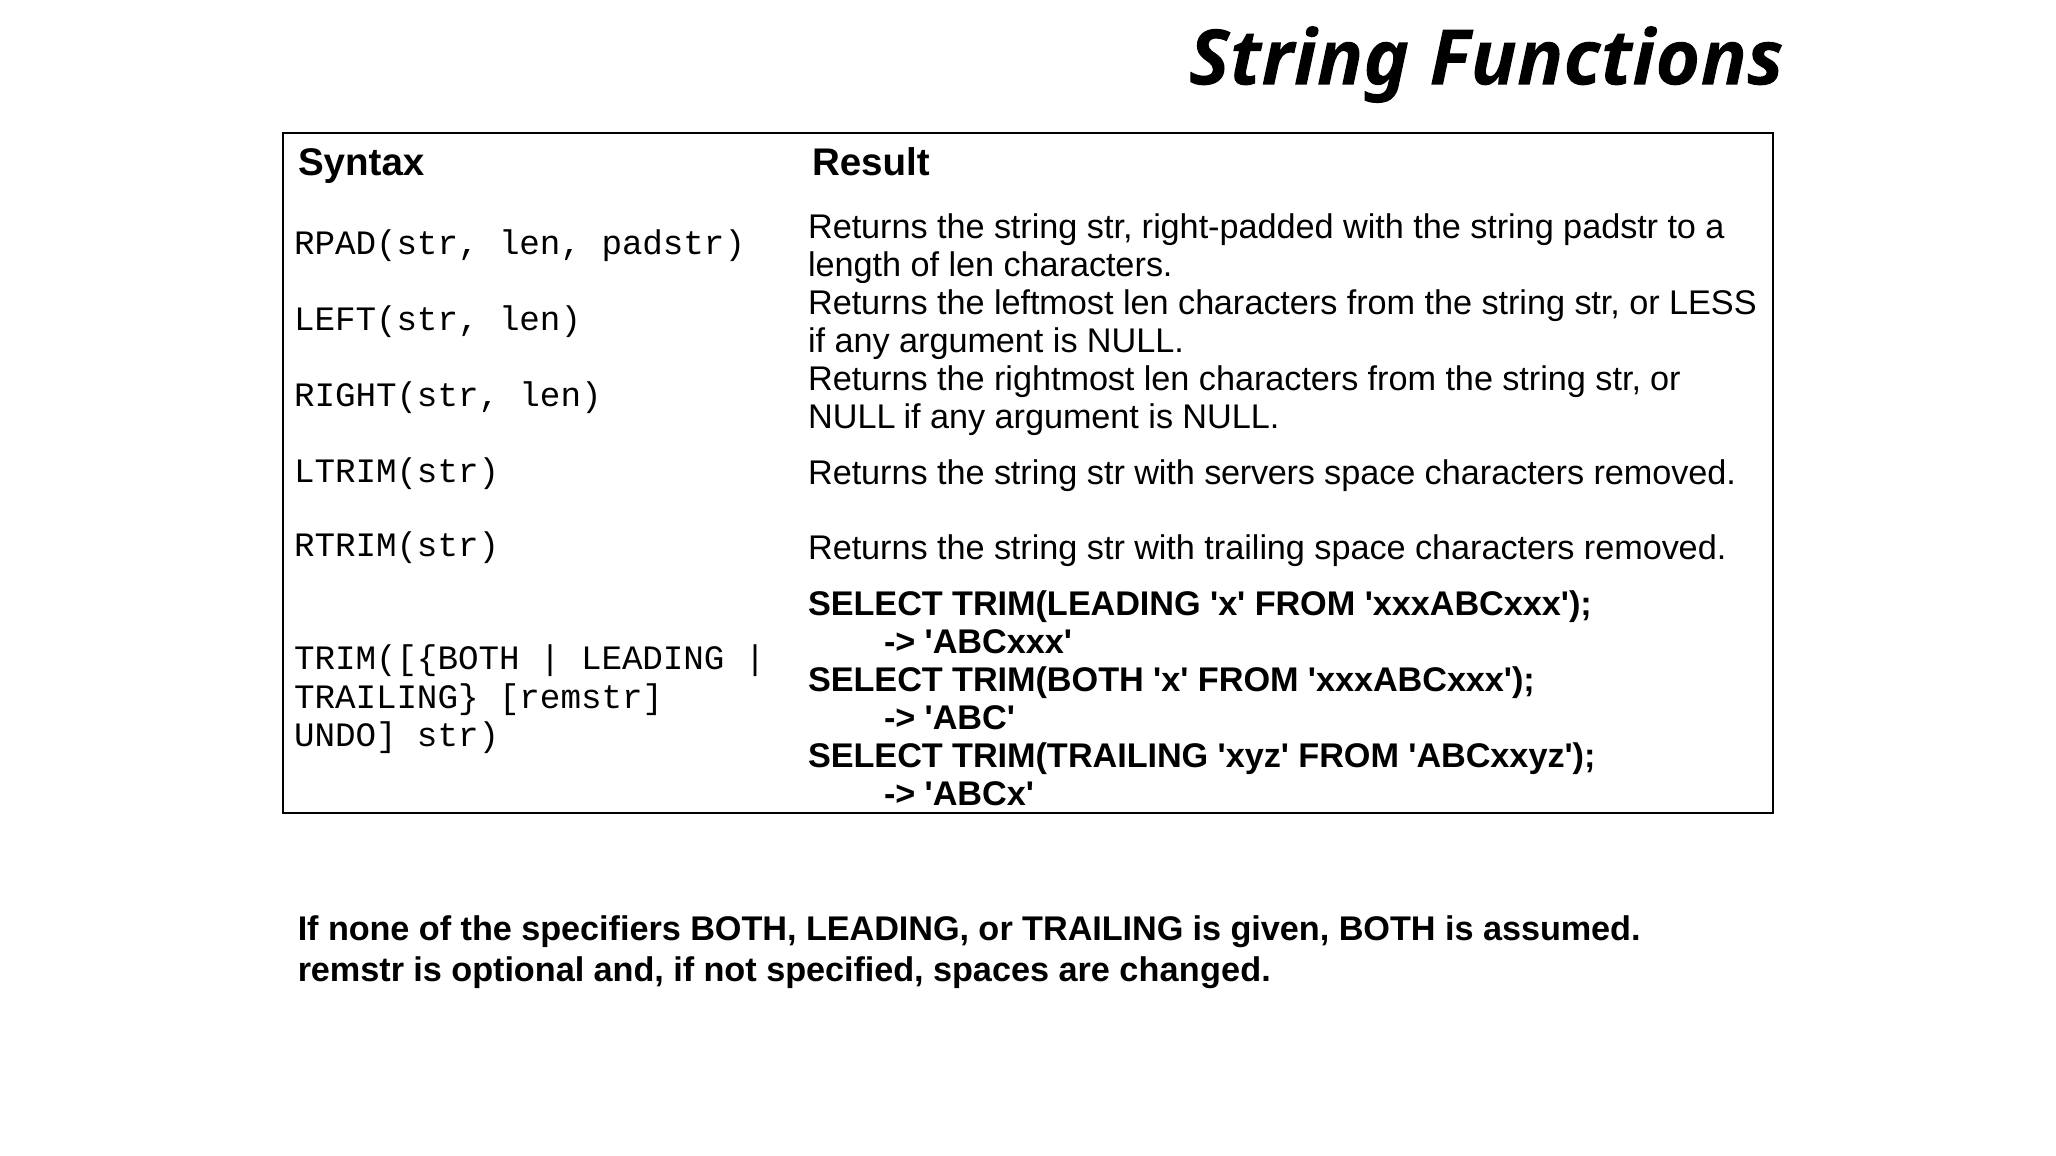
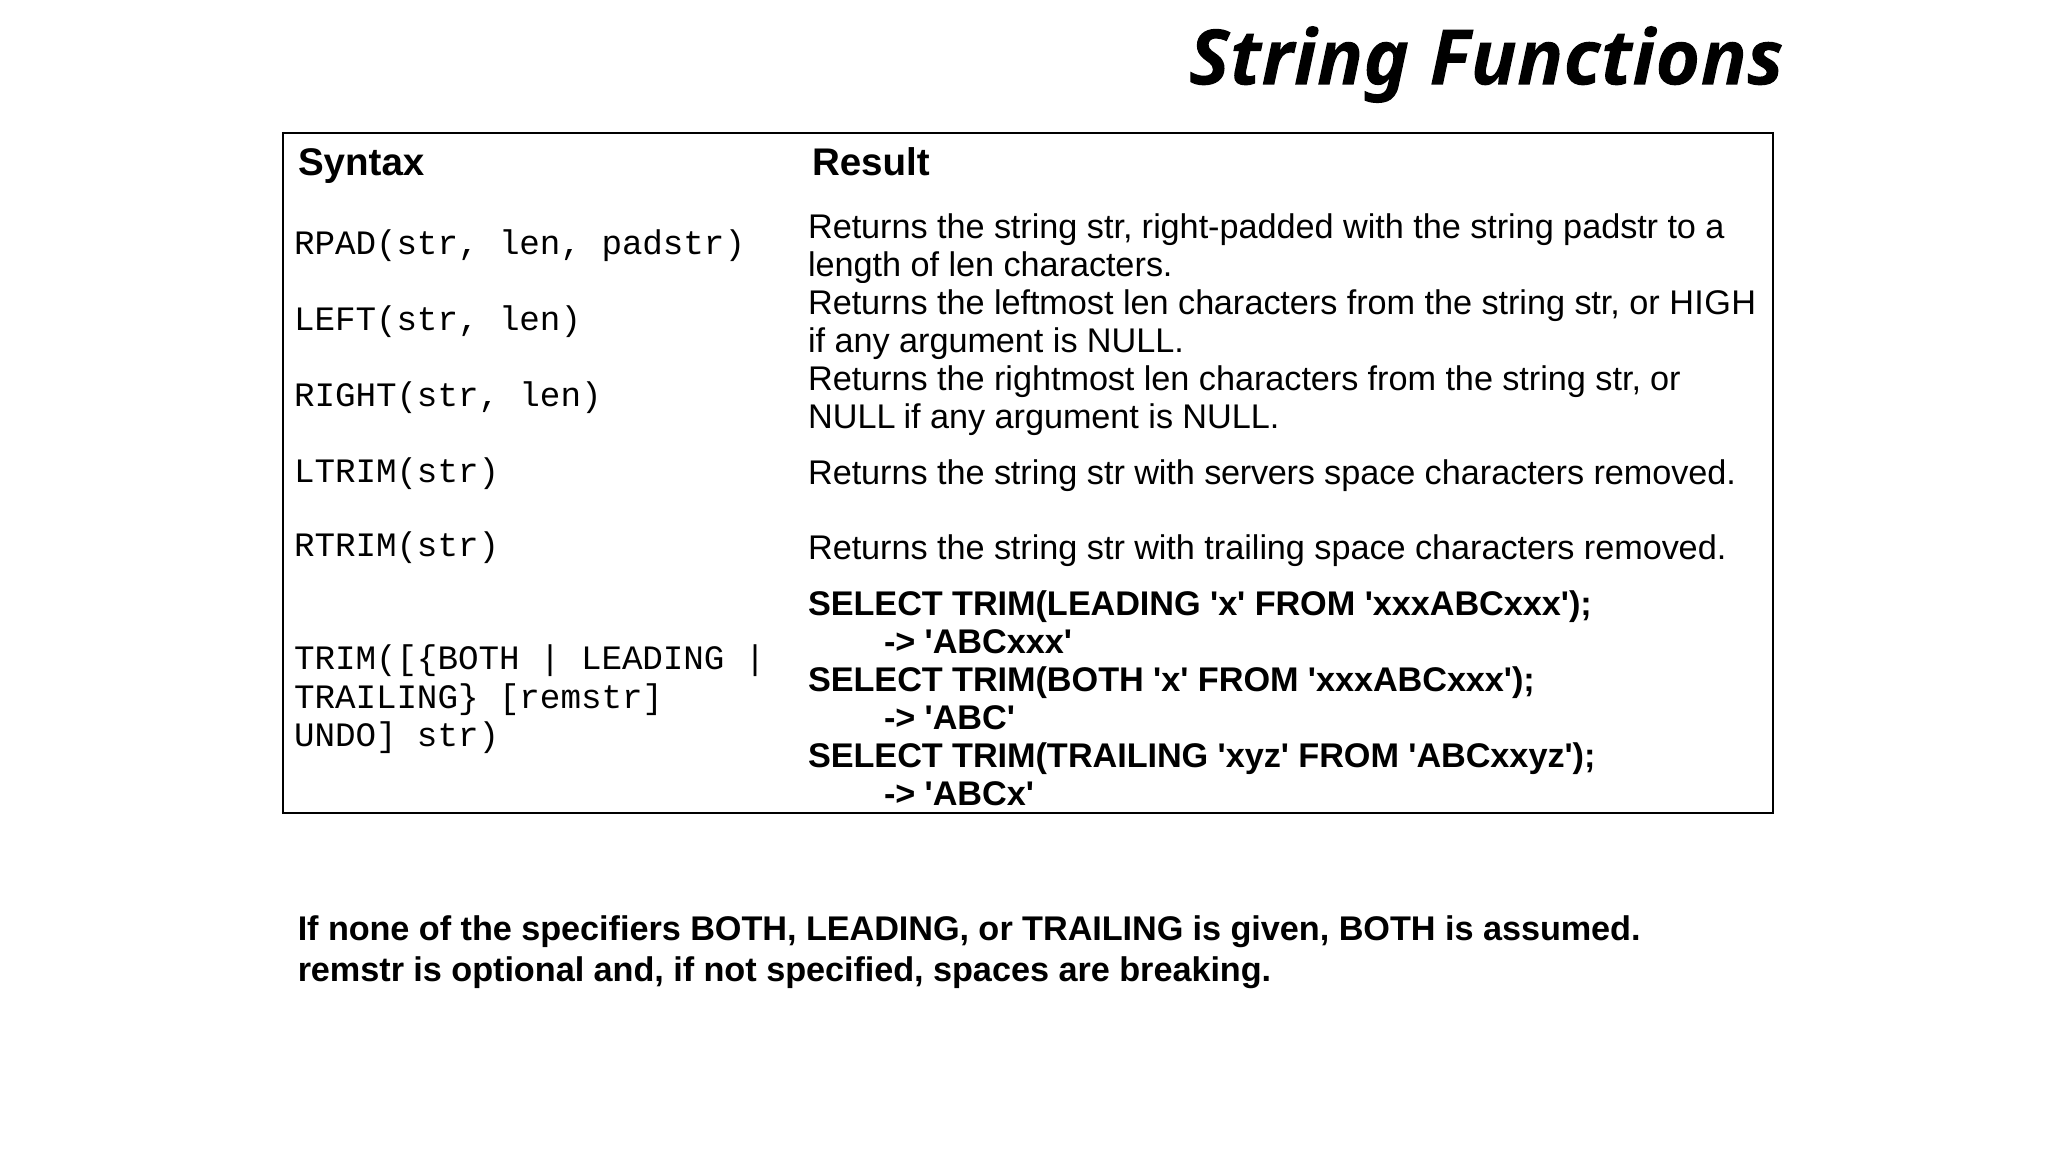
LESS: LESS -> HIGH
changed: changed -> breaking
